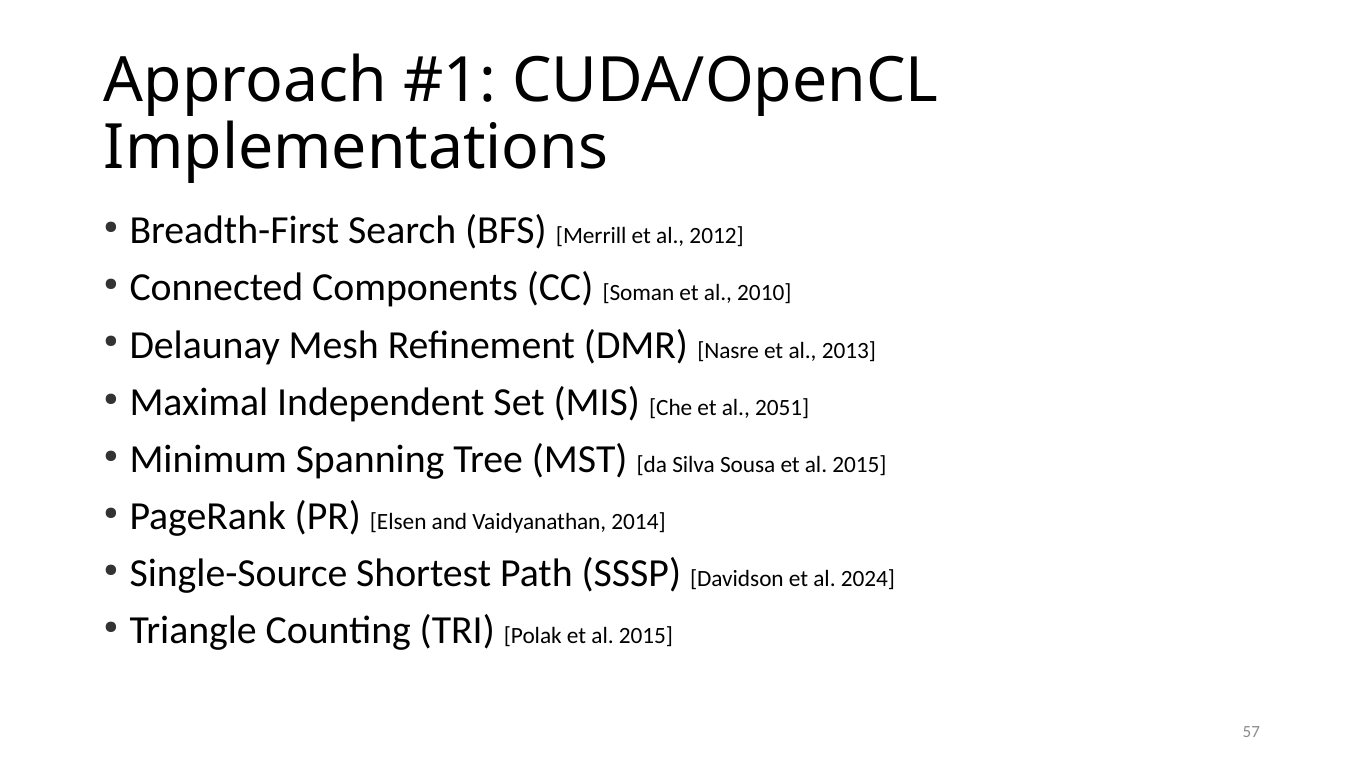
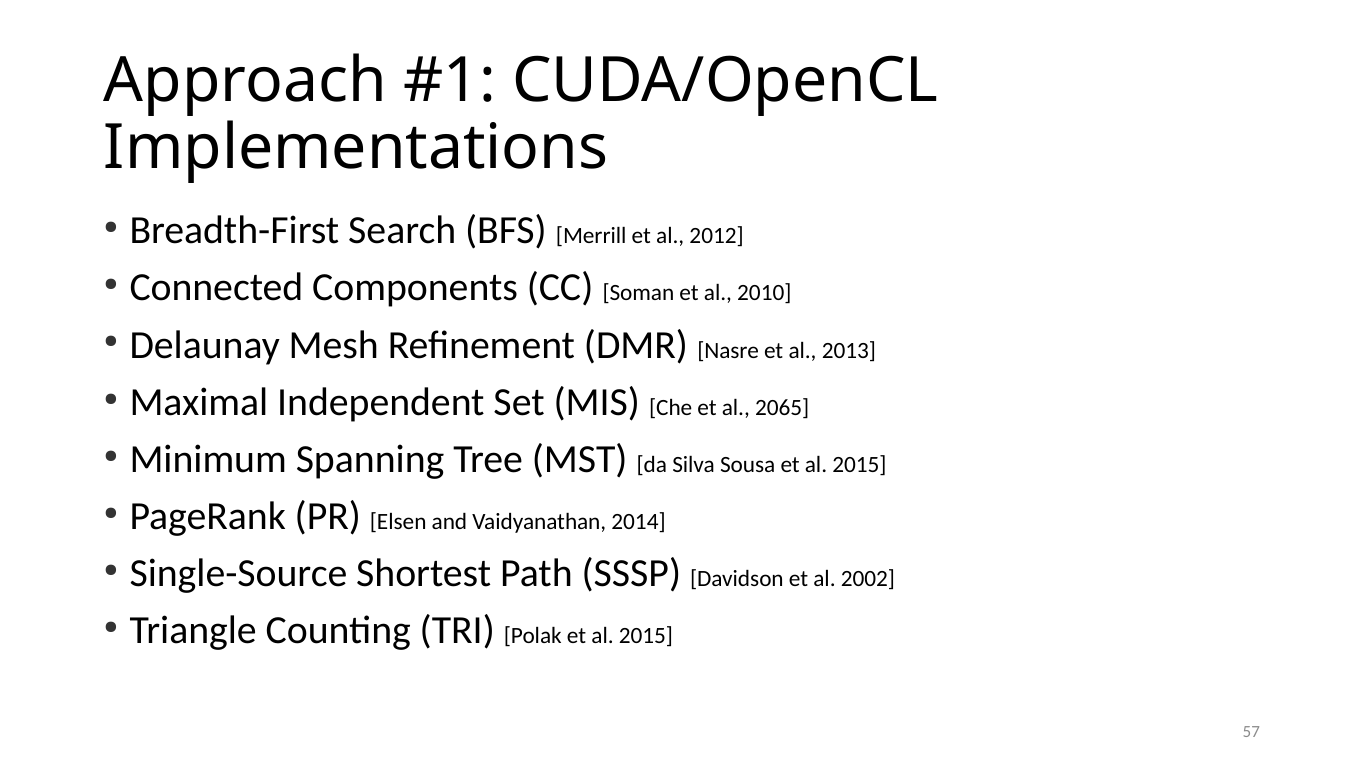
2051: 2051 -> 2065
2024: 2024 -> 2002
